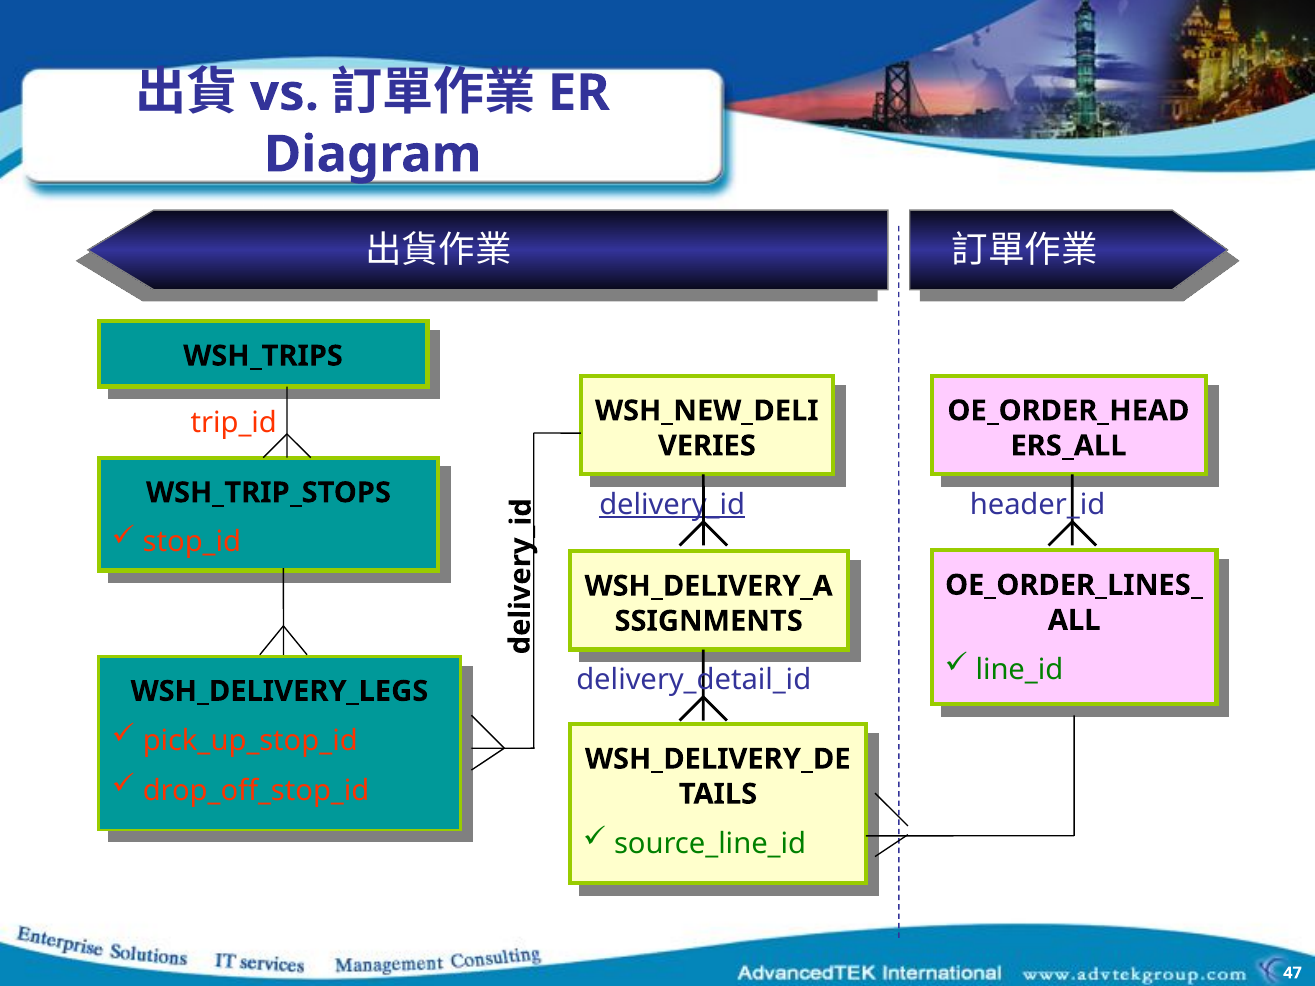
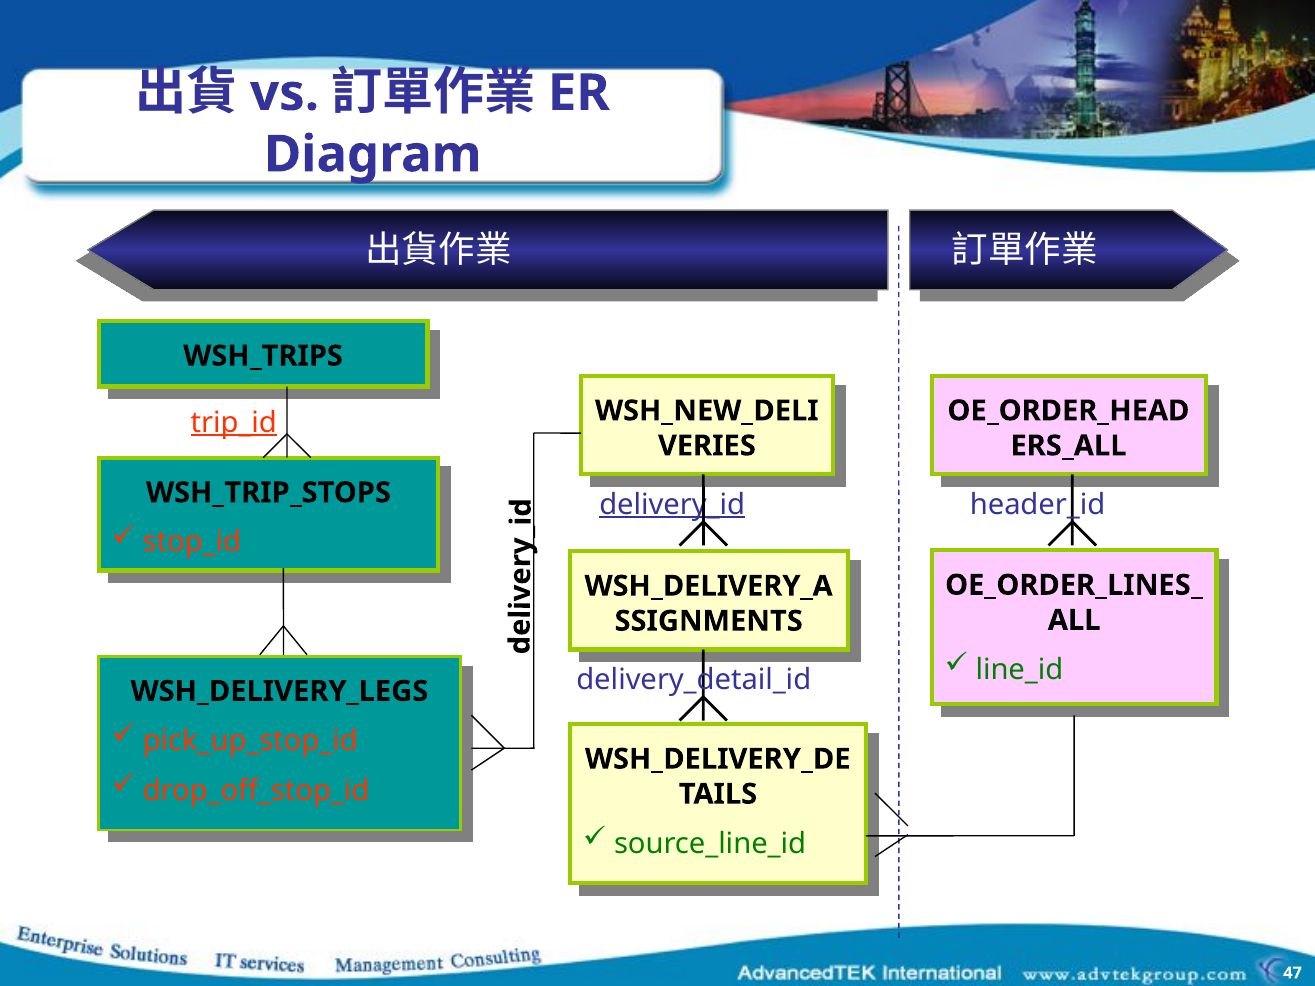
trip_id underline: none -> present
